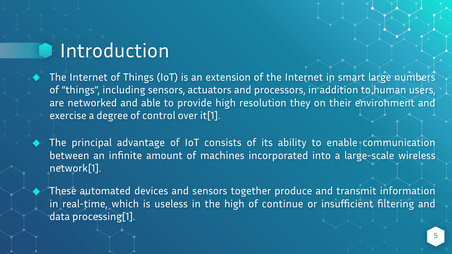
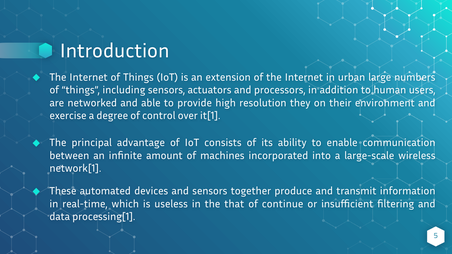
smart: smart -> urban
the high: high -> that
